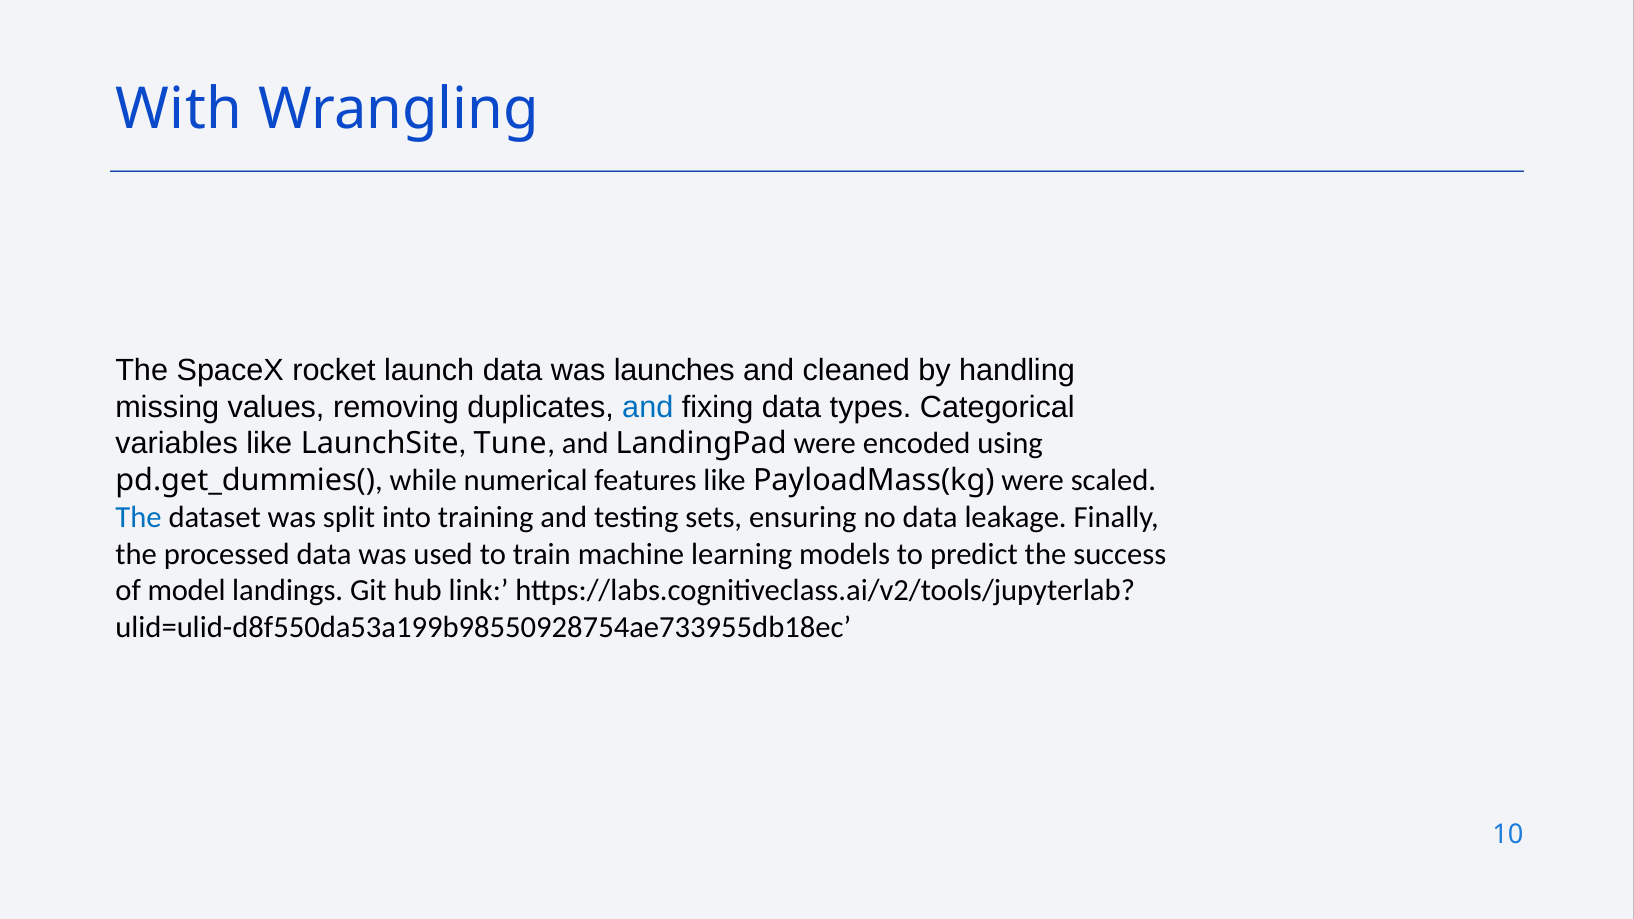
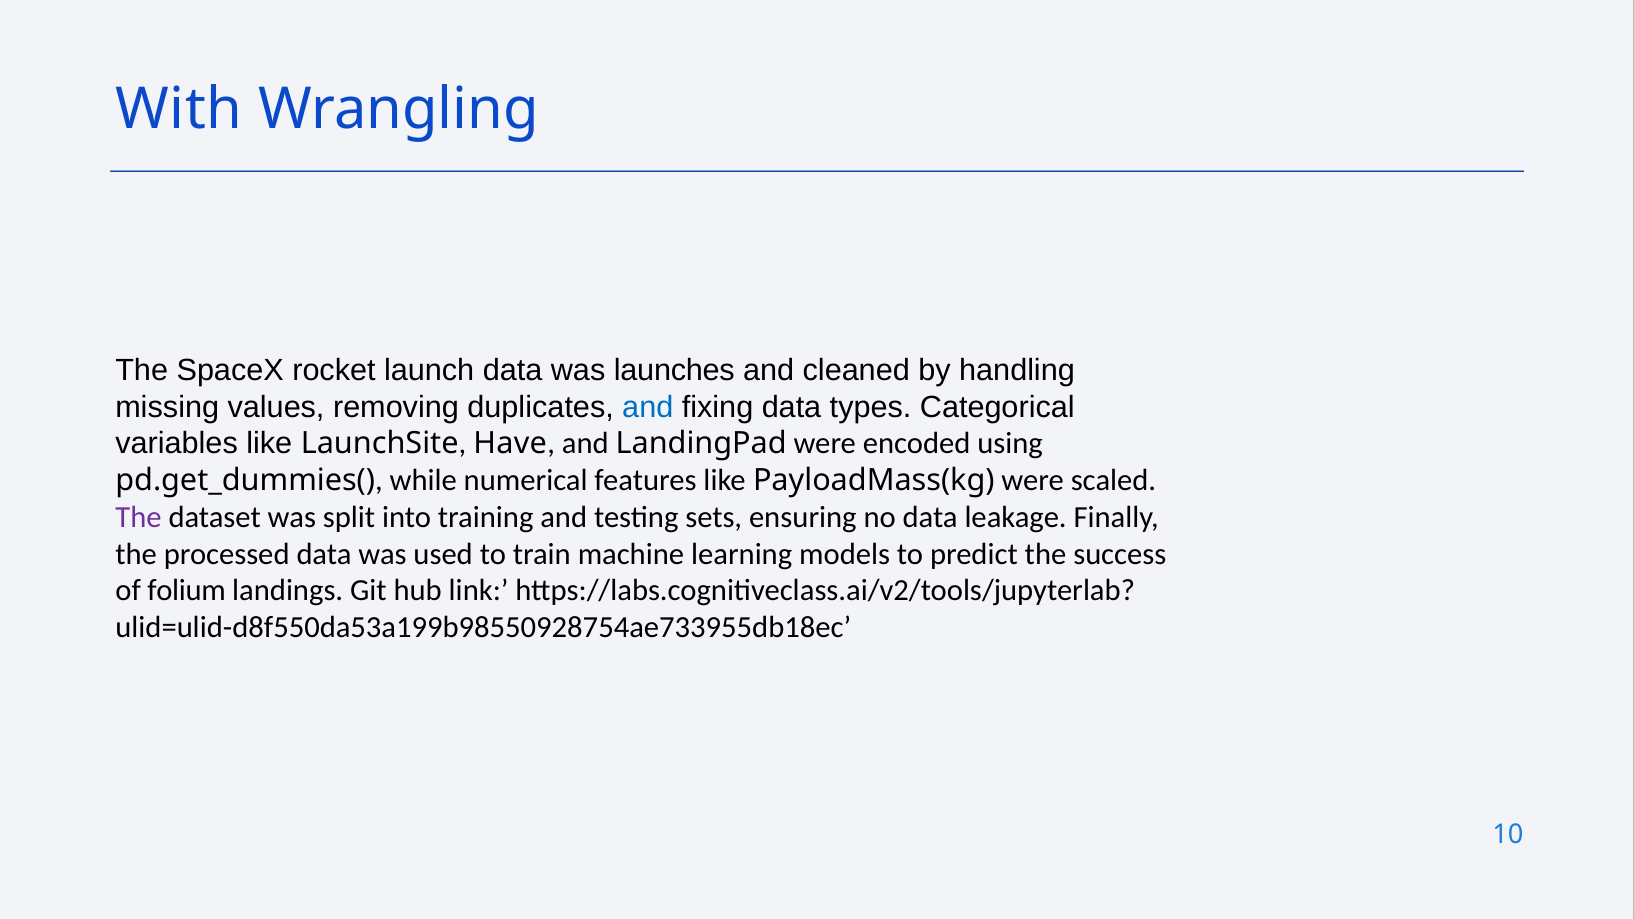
Tune: Tune -> Have
The at (138, 517) colour: blue -> purple
model: model -> folium
